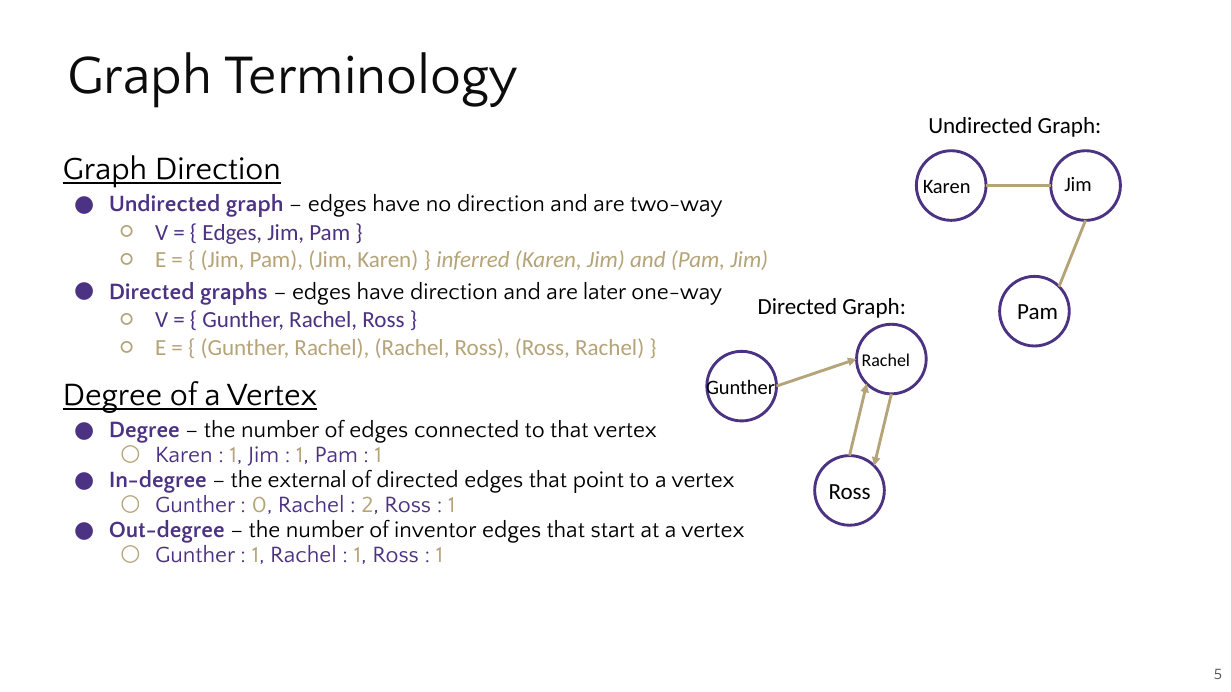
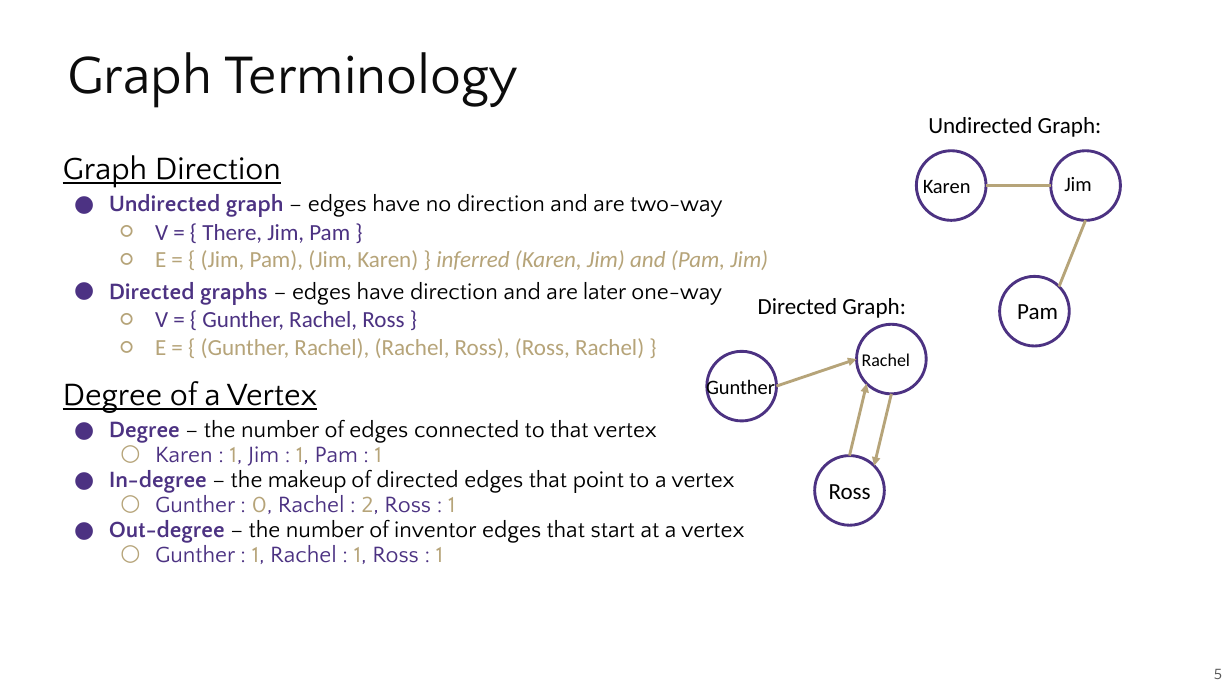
Edges at (232, 233): Edges -> There
external: external -> makeup
